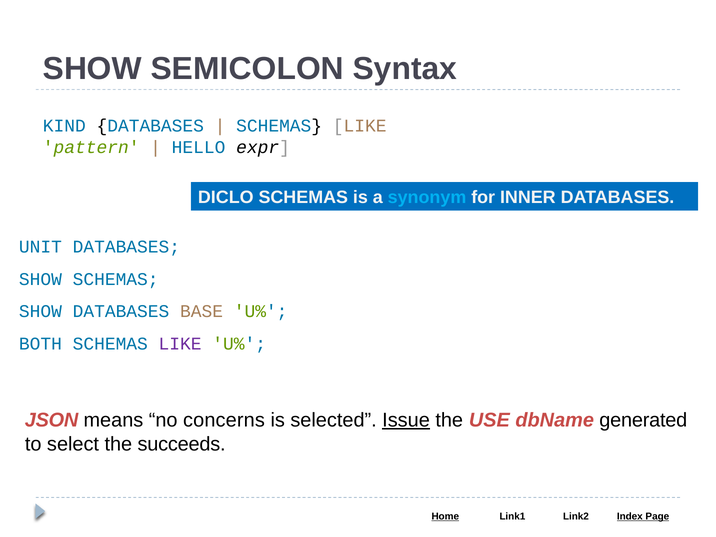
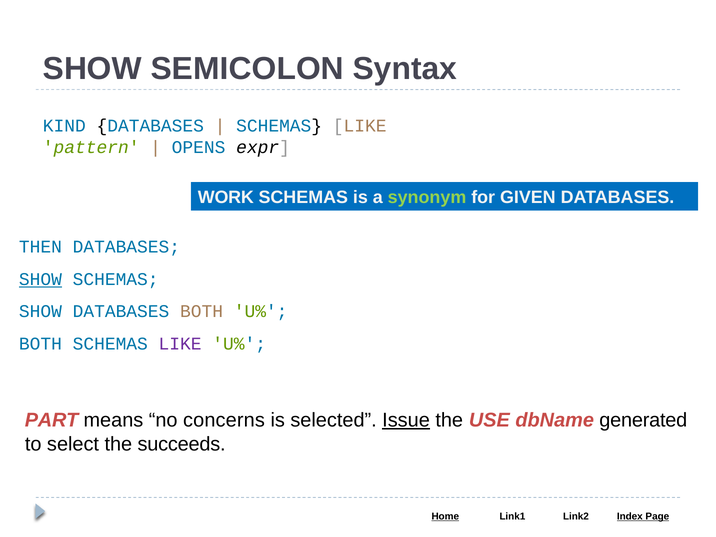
HELLO: HELLO -> OPENS
DICLO: DICLO -> WORK
synonym colour: light blue -> light green
INNER: INNER -> GIVEN
UNIT: UNIT -> THEN
SHOW at (40, 279) underline: none -> present
DATABASES BASE: BASE -> BOTH
JSON: JSON -> PART
